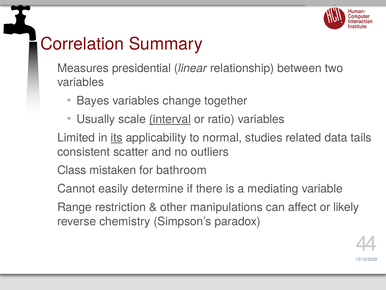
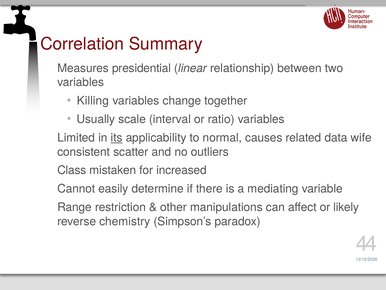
Bayes: Bayes -> Killing
interval underline: present -> none
studies: studies -> causes
tails: tails -> wife
bathroom: bathroom -> increased
